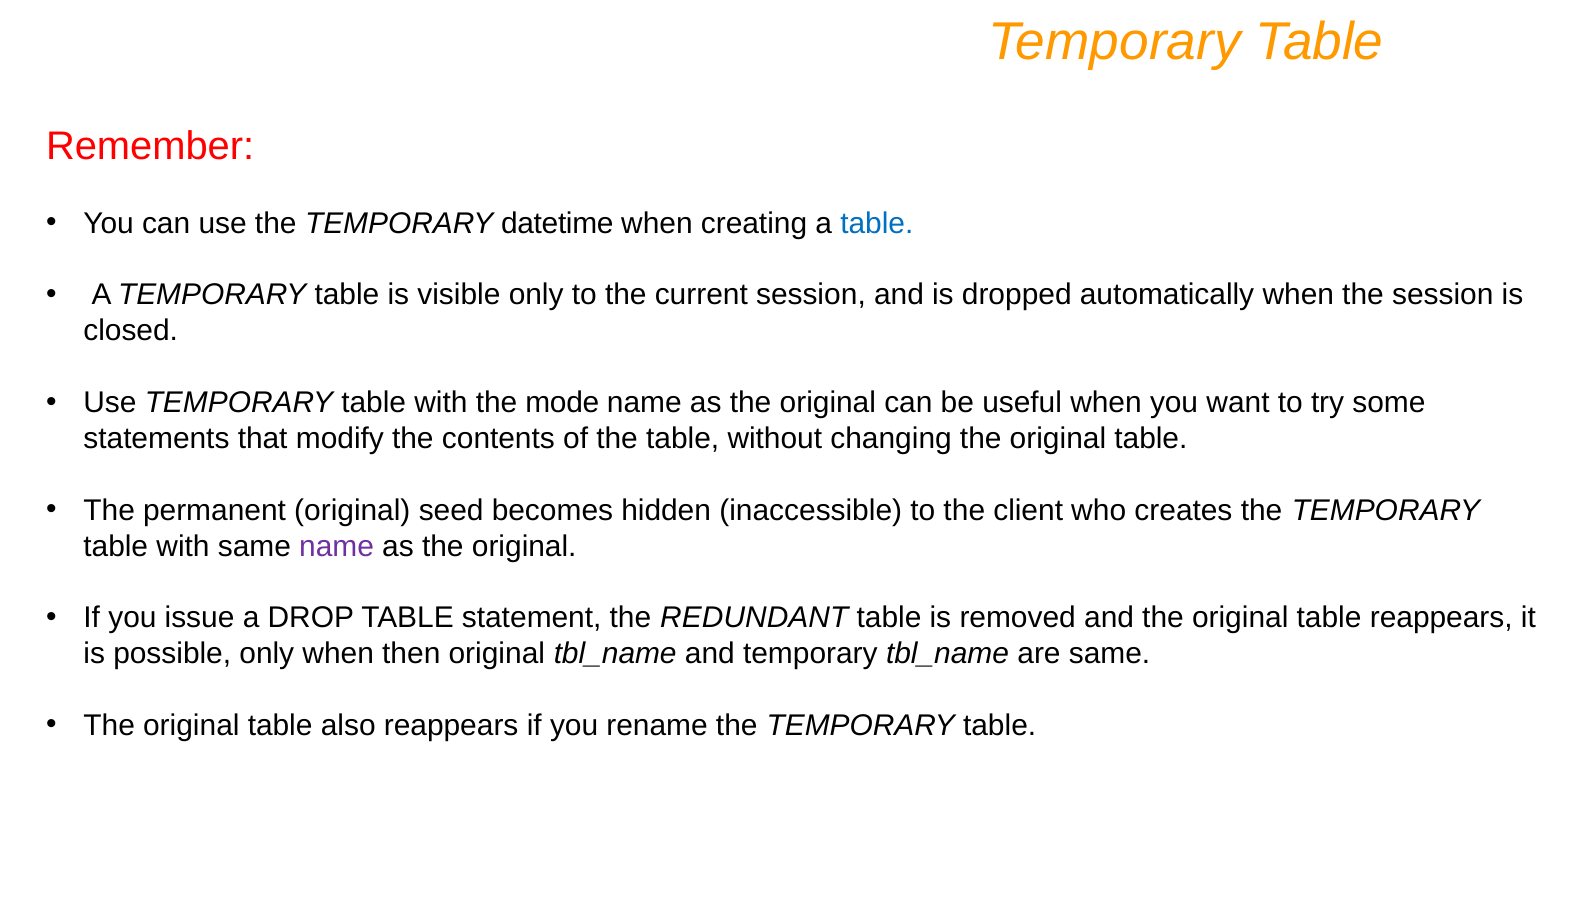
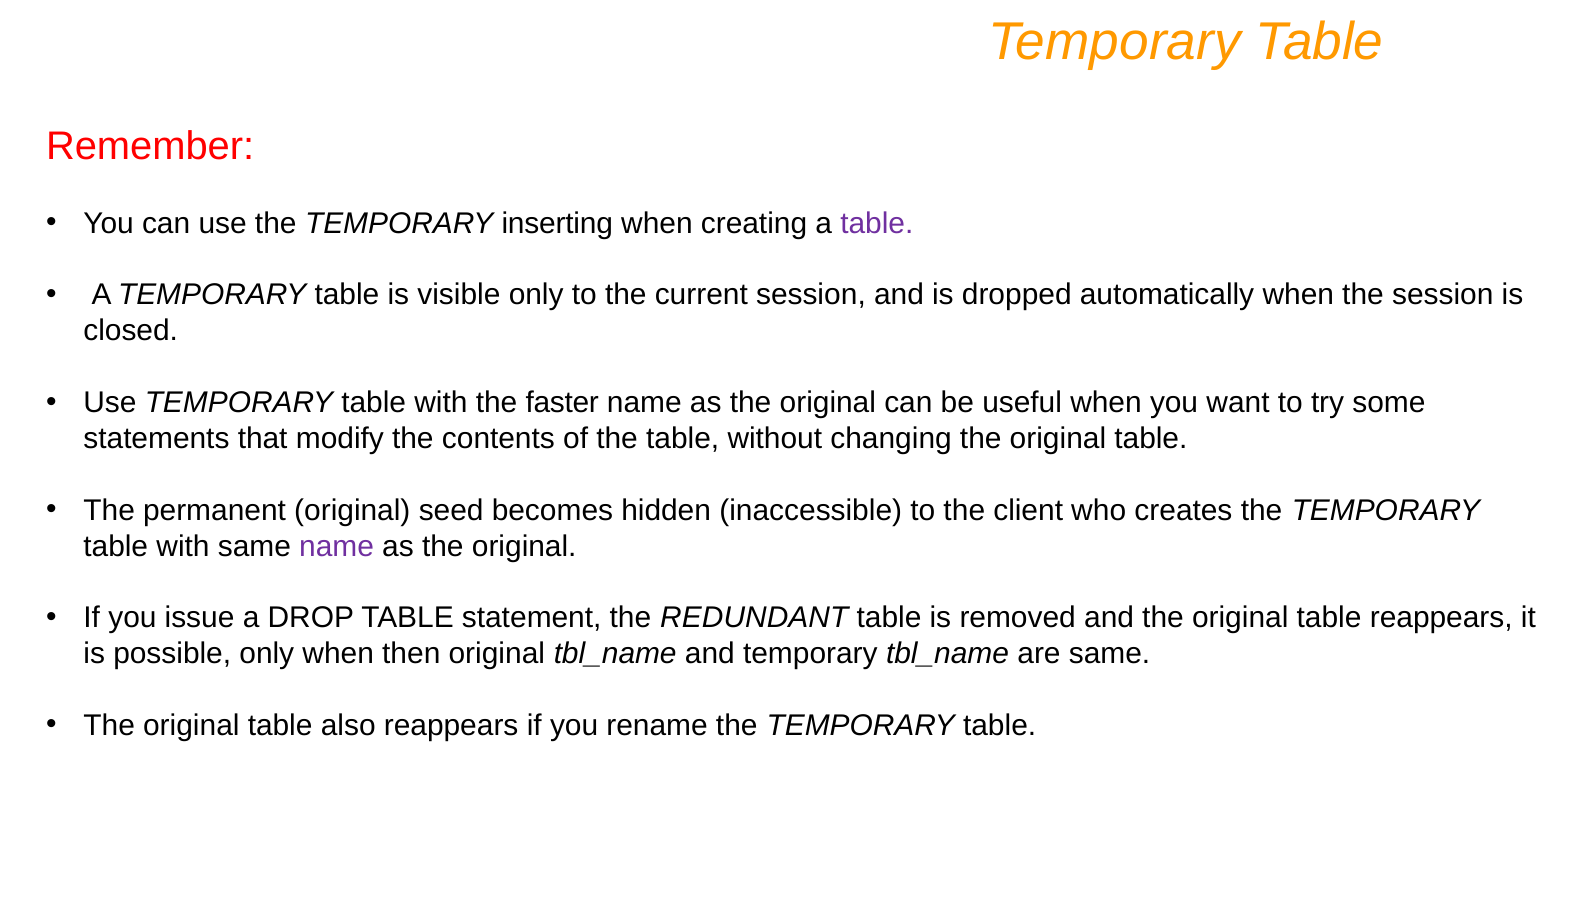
datetime: datetime -> inserting
table at (877, 223) colour: blue -> purple
mode: mode -> faster
